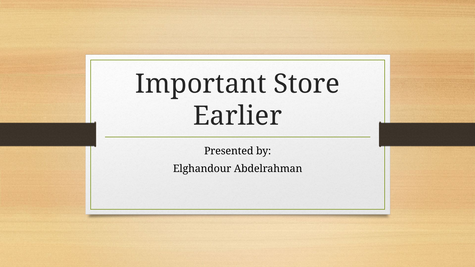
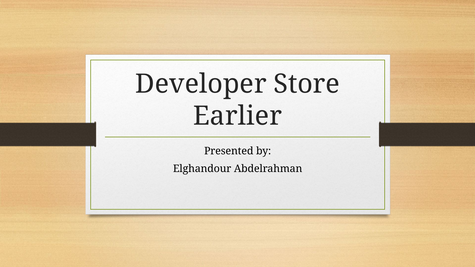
Important: Important -> Developer
